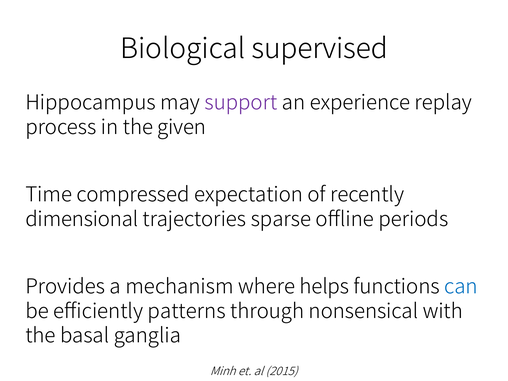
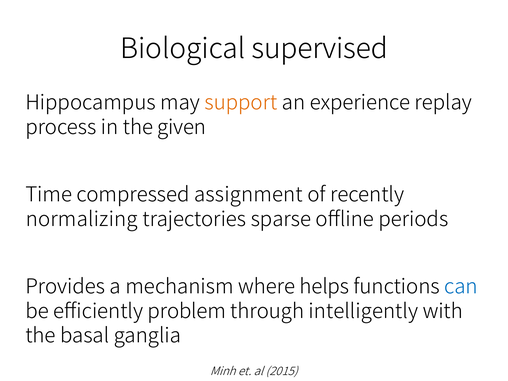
support colour: purple -> orange
expectation: expectation -> assignment
dimensional: dimensional -> normalizing
patterns: patterns -> problem
nonsensical: nonsensical -> intelligently
